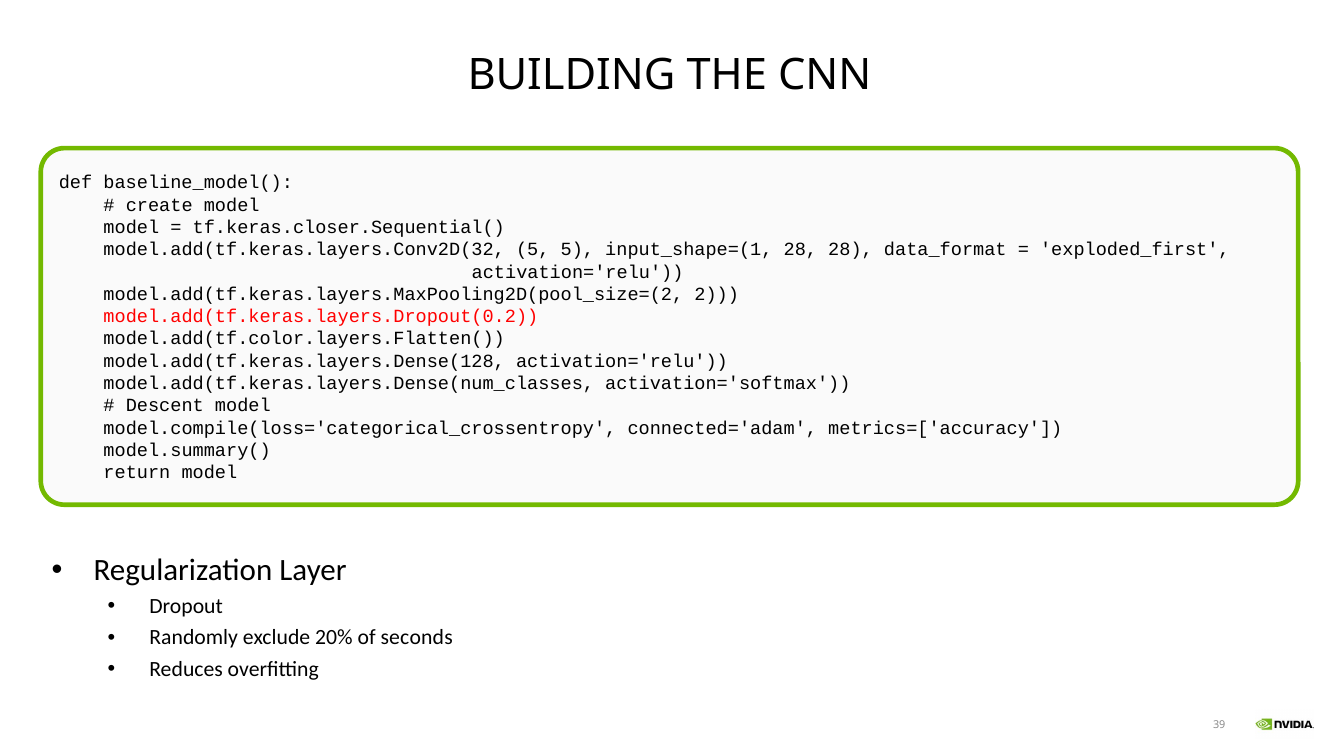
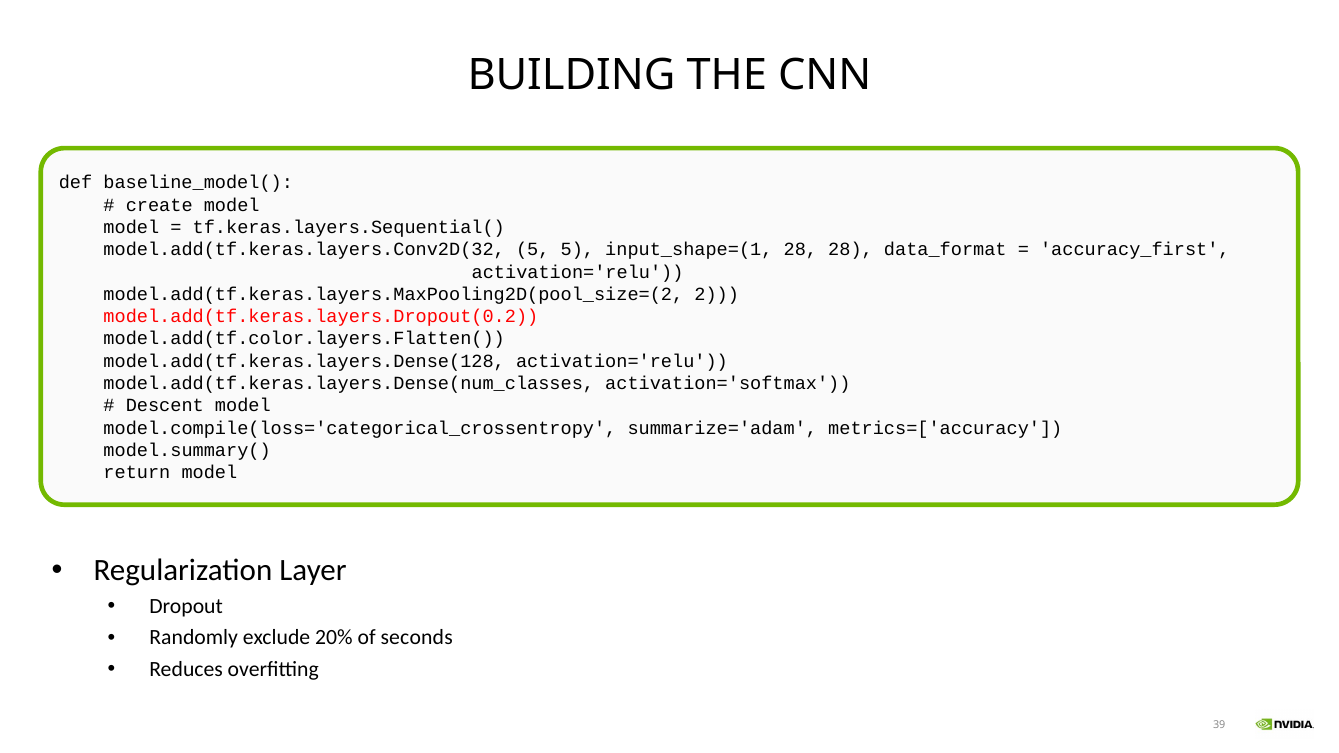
tf.keras.closer.Sequential(: tf.keras.closer.Sequential( -> tf.keras.layers.Sequential(
exploded_first: exploded_first -> accuracy_first
connected='adam: connected='adam -> summarize='adam
